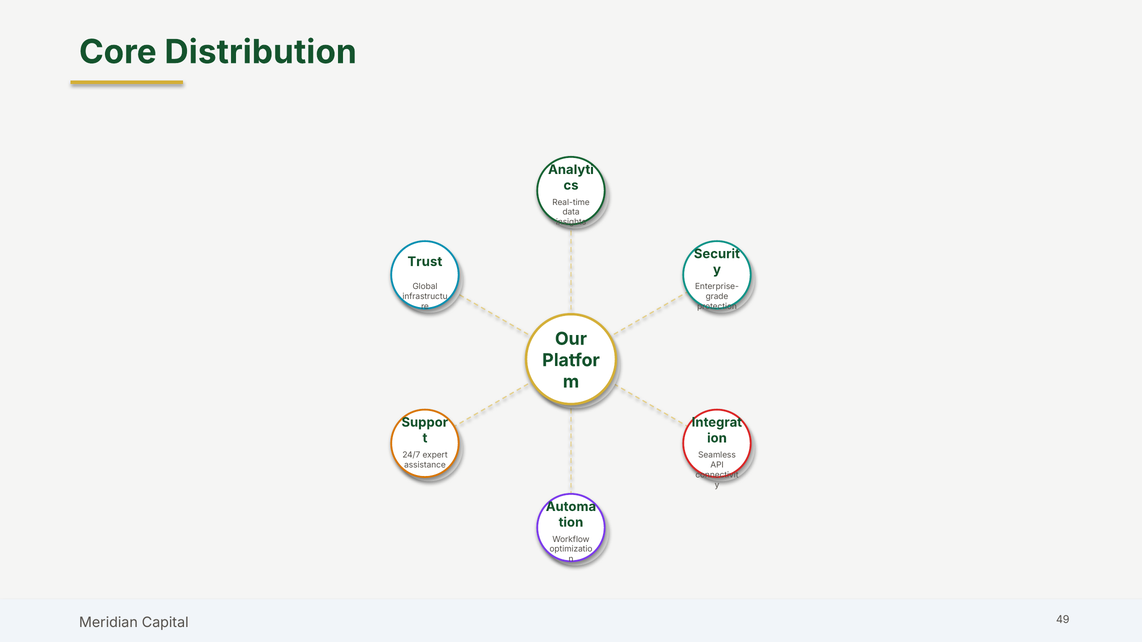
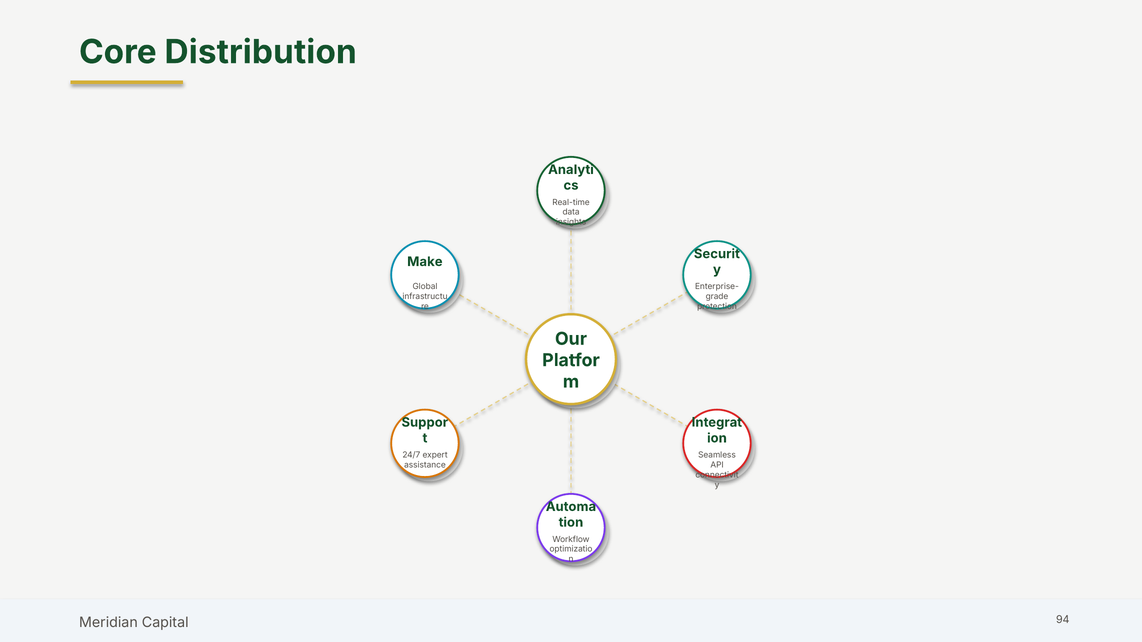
Trust: Trust -> Make
49: 49 -> 94
